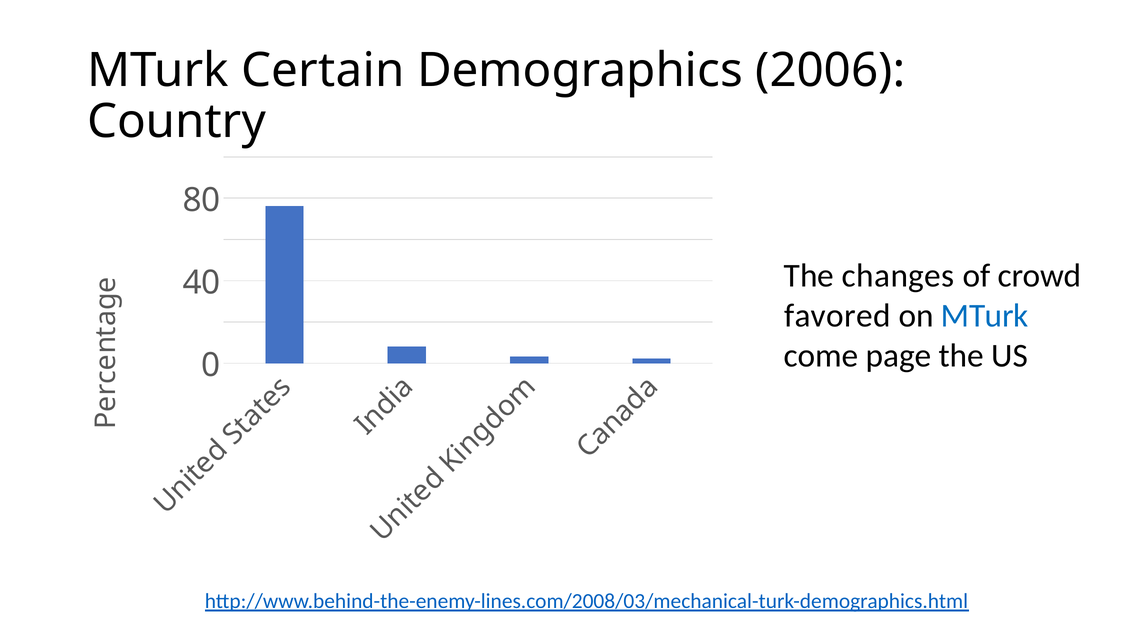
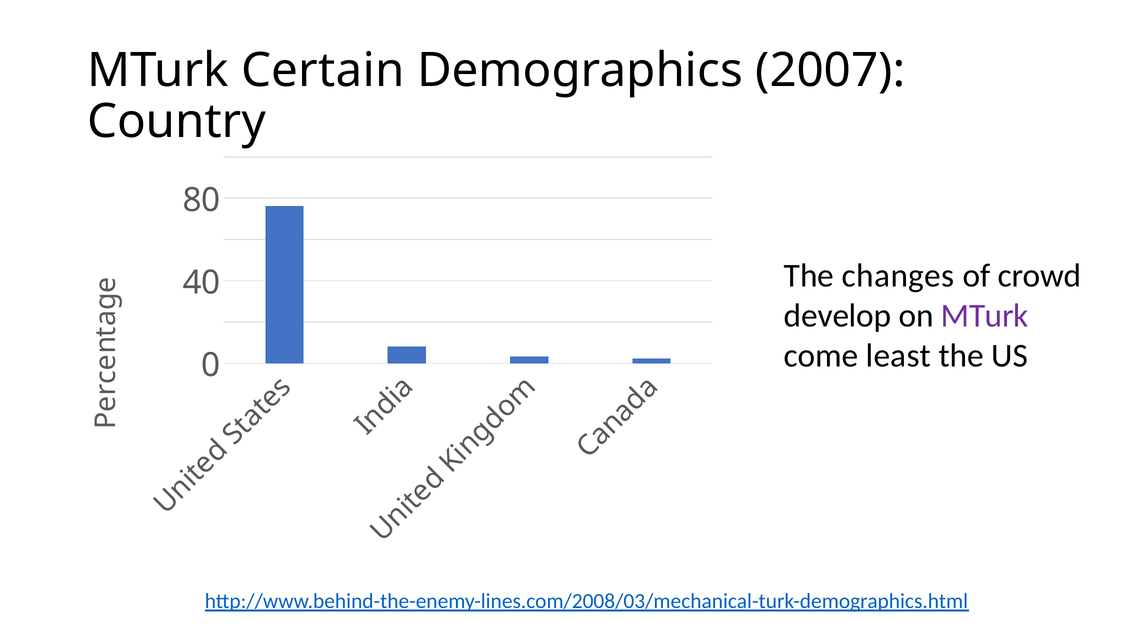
2006: 2006 -> 2007
favored: favored -> develop
MTurk at (985, 316) colour: blue -> purple
page: page -> least
